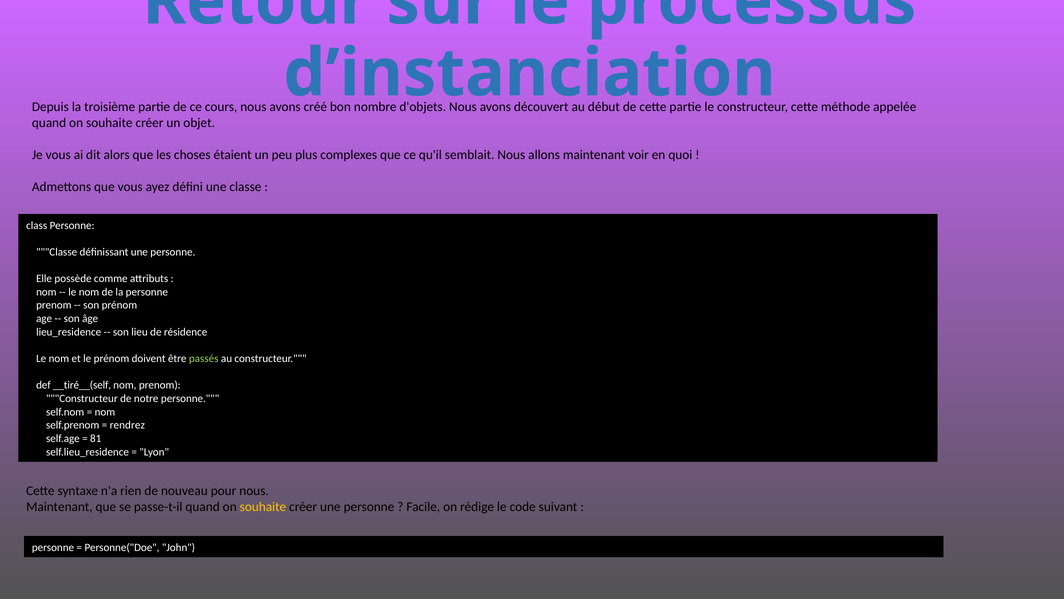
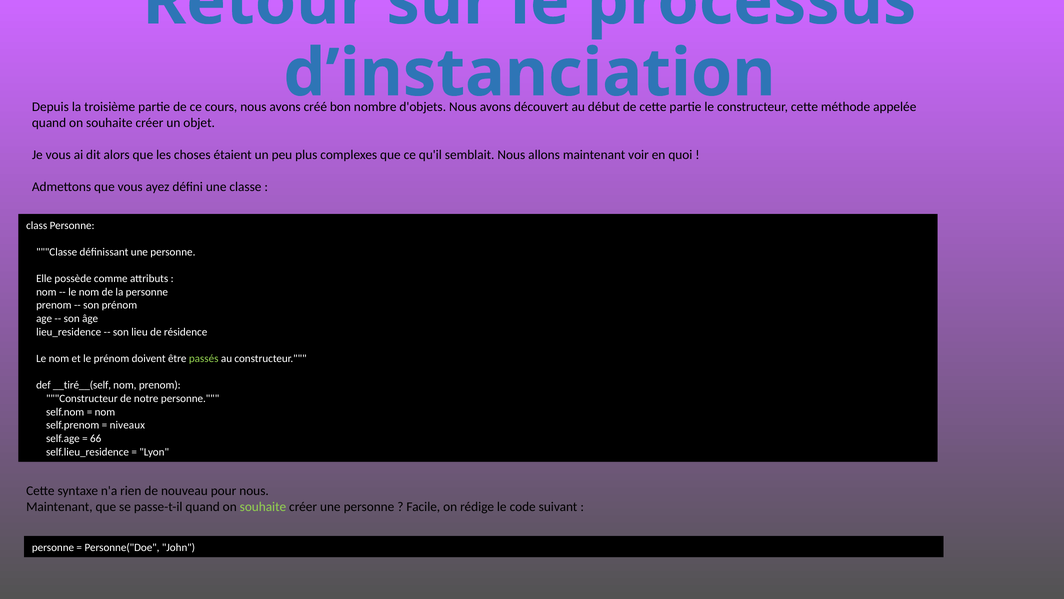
rendrez: rendrez -> niveaux
81: 81 -> 66
souhaite at (263, 506) colour: yellow -> light green
